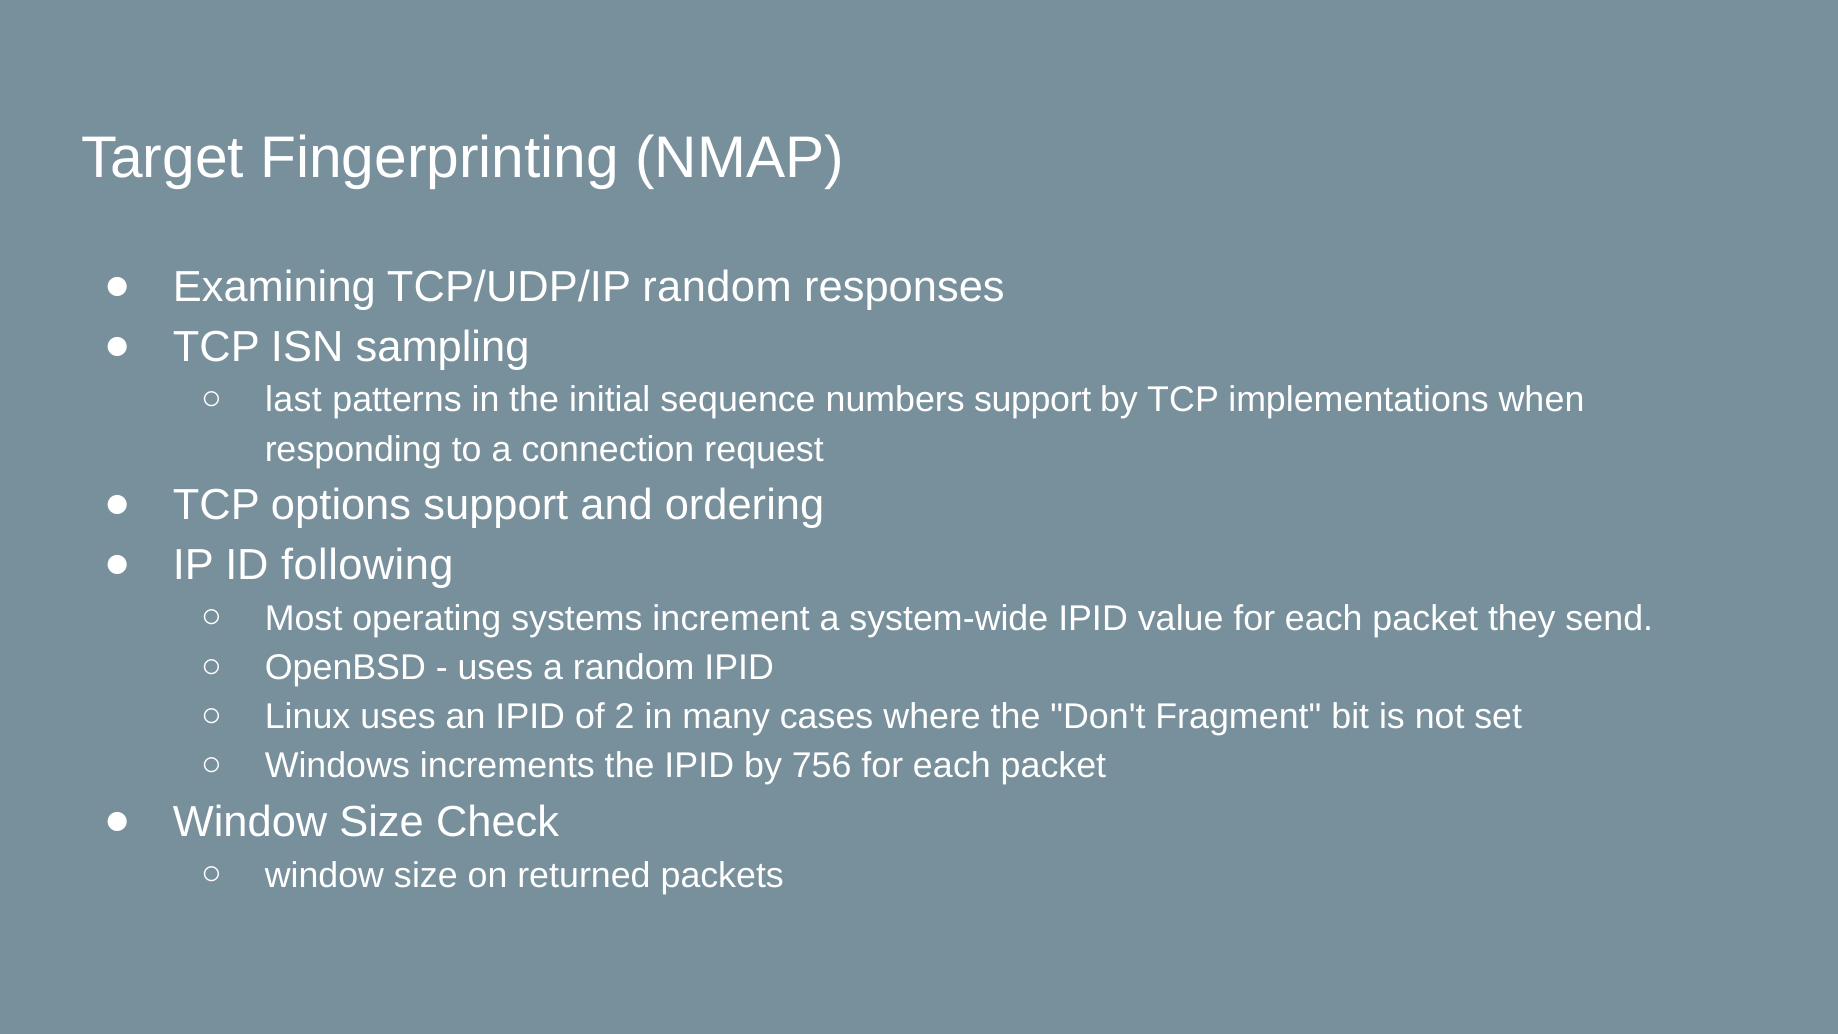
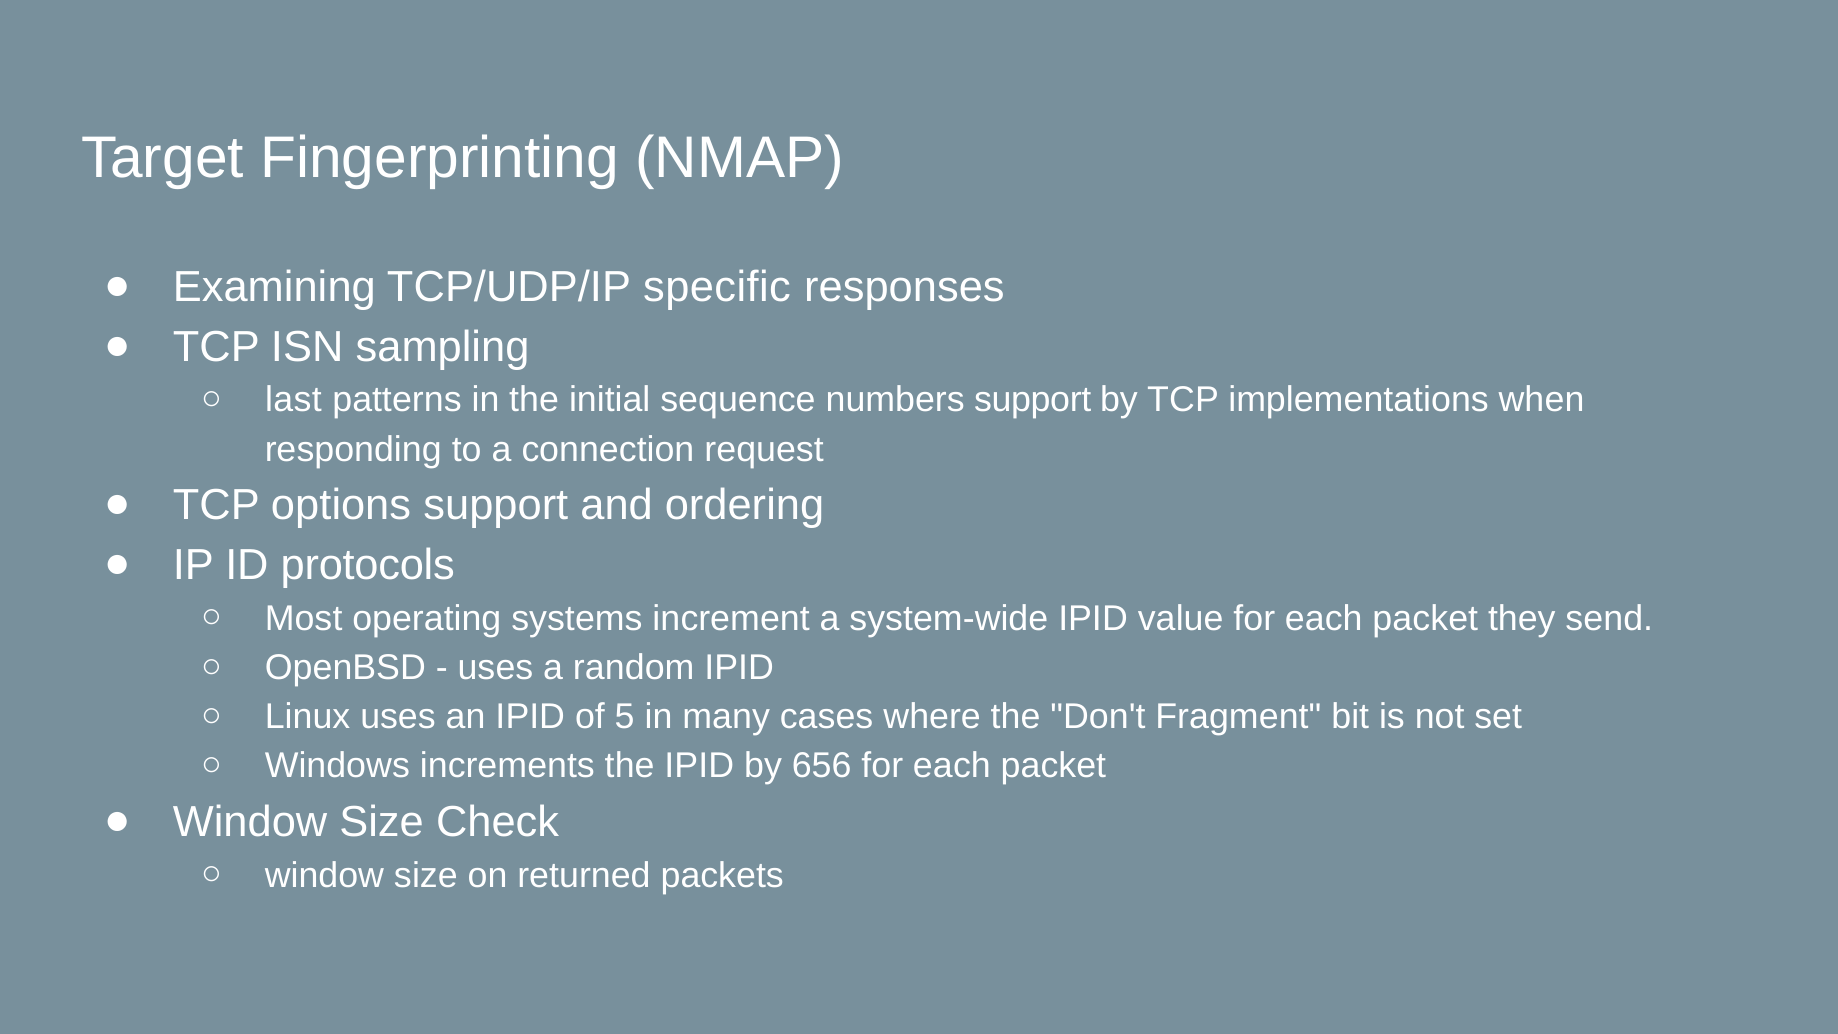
TCP/UDP/IP random: random -> specific
following: following -> protocols
2: 2 -> 5
756: 756 -> 656
